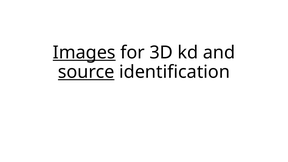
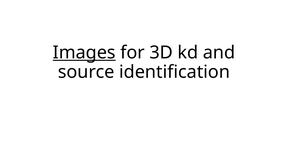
source underline: present -> none
